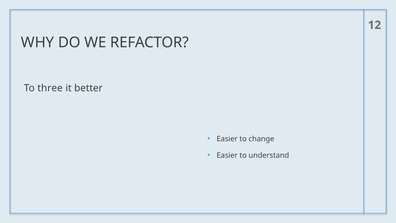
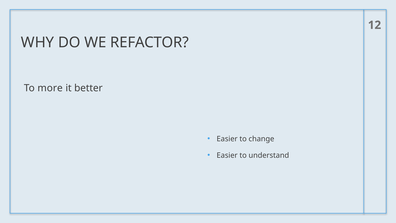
three: three -> more
